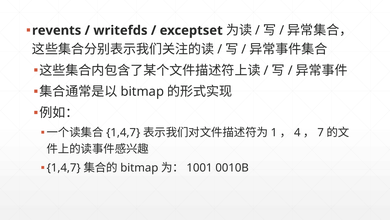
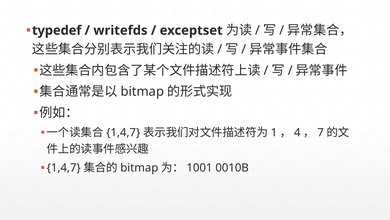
revents: revents -> typedef
